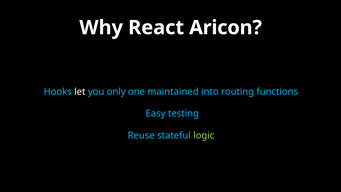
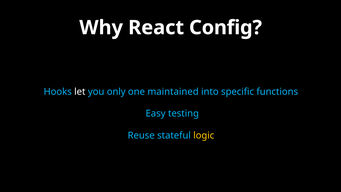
Aricon: Aricon -> Config
routing: routing -> specific
logic colour: light green -> yellow
